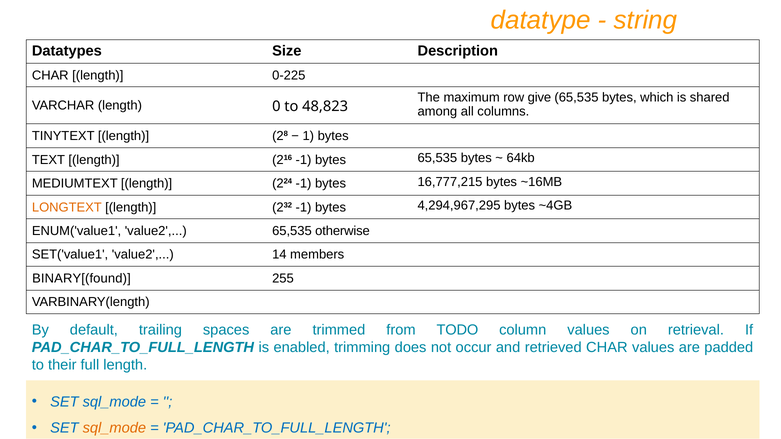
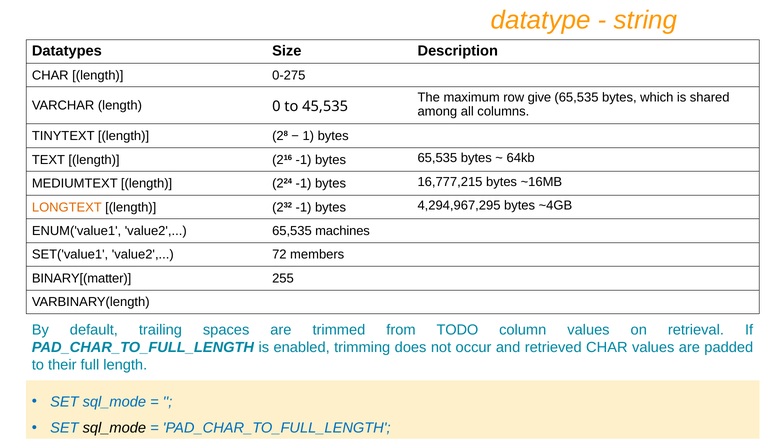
0-225: 0-225 -> 0-275
48,823: 48,823 -> 45,535
otherwise: otherwise -> machines
14: 14 -> 72
BINARY[(found: BINARY[(found -> BINARY[(matter
sql_mode at (114, 428) colour: orange -> black
